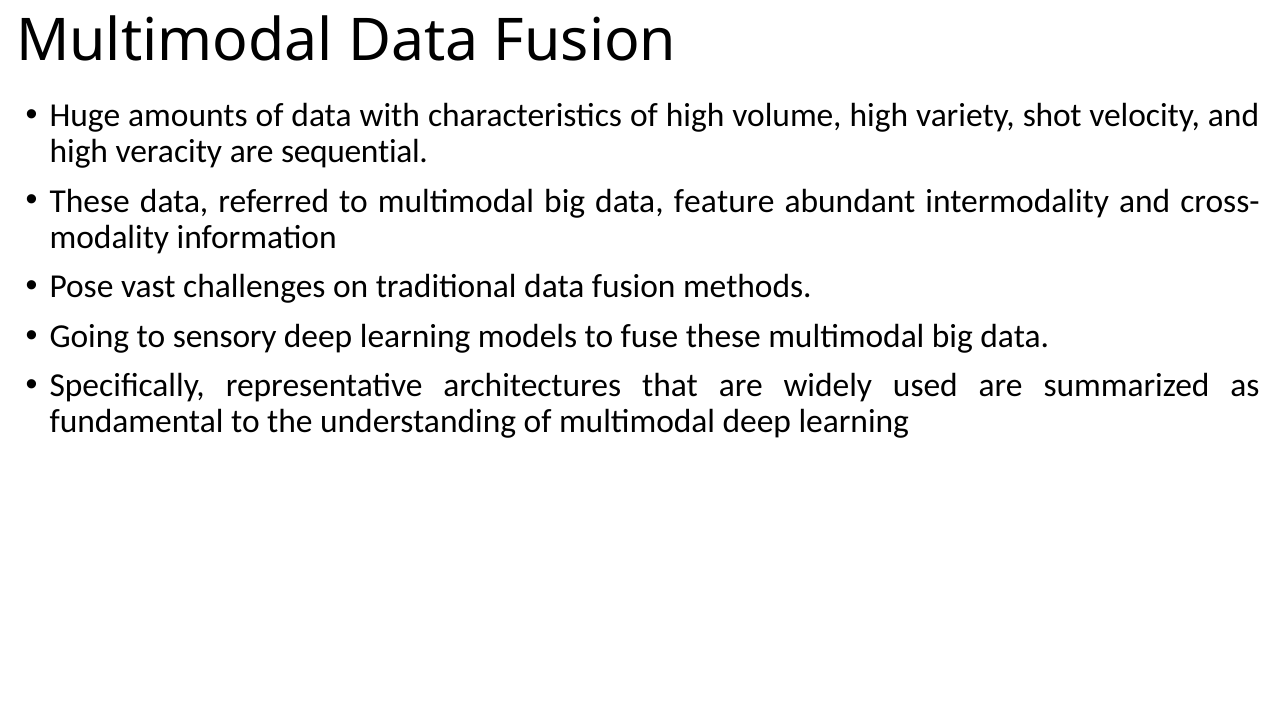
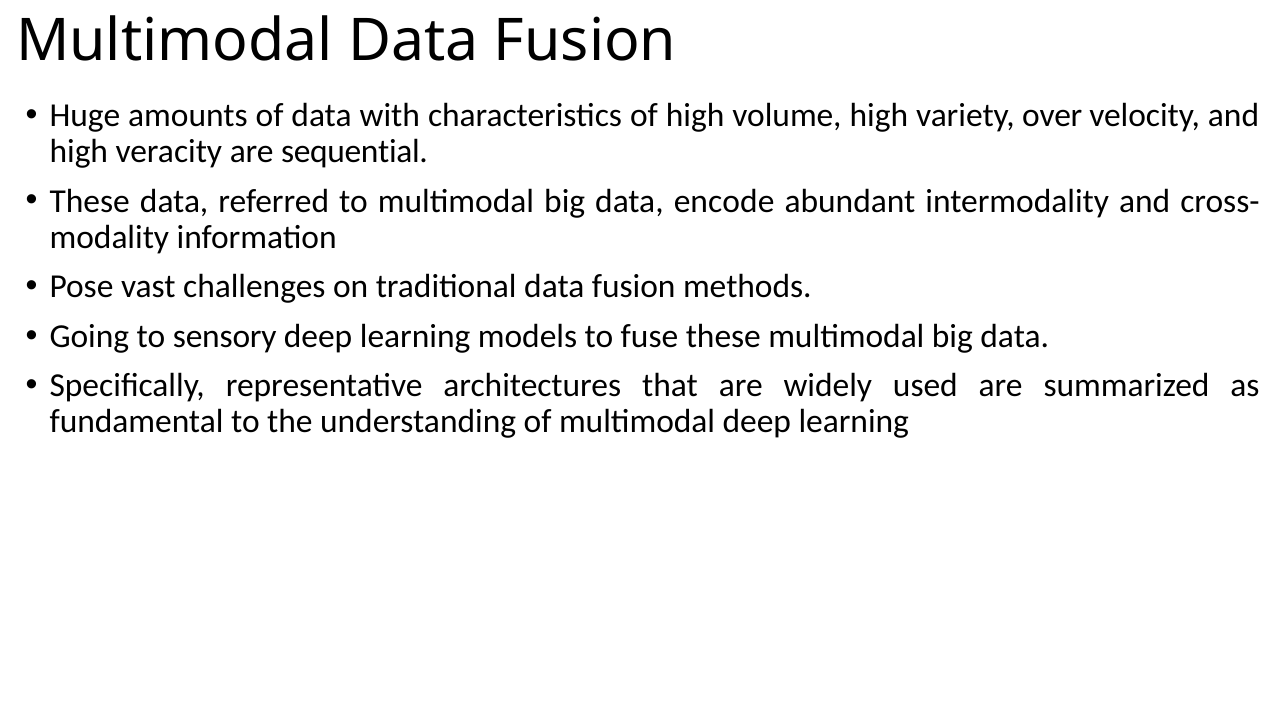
shot: shot -> over
feature: feature -> encode
